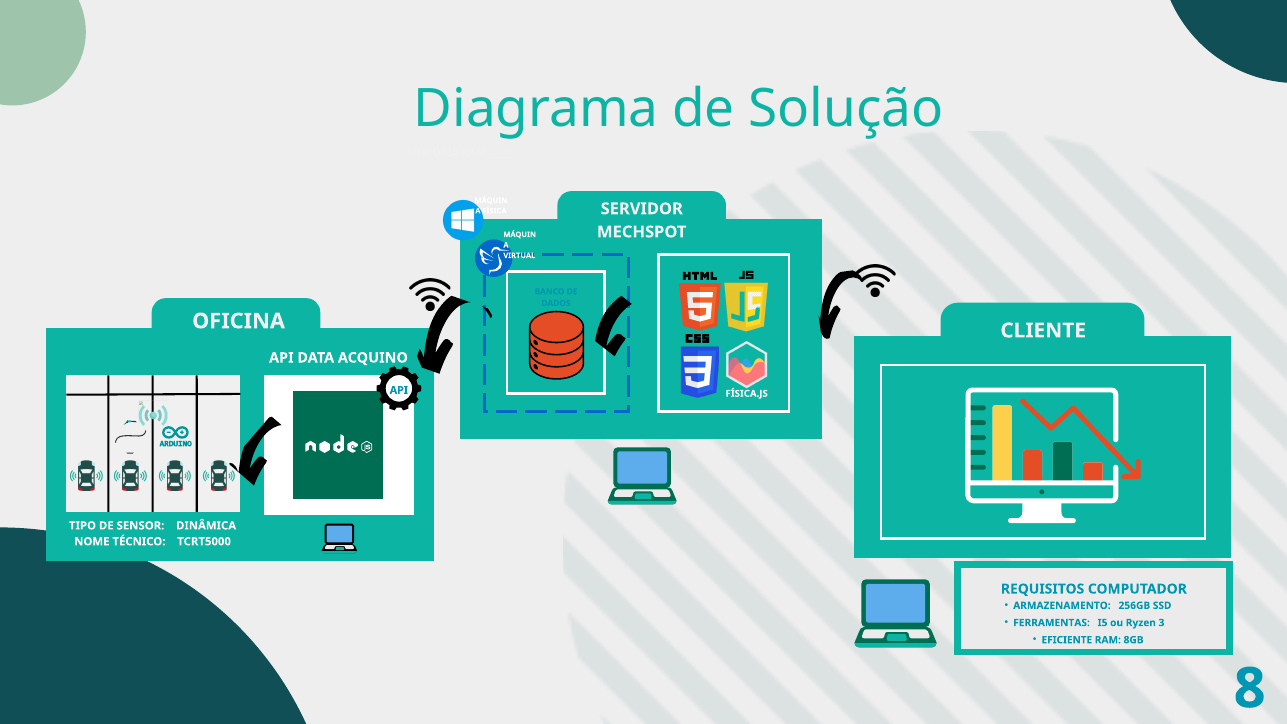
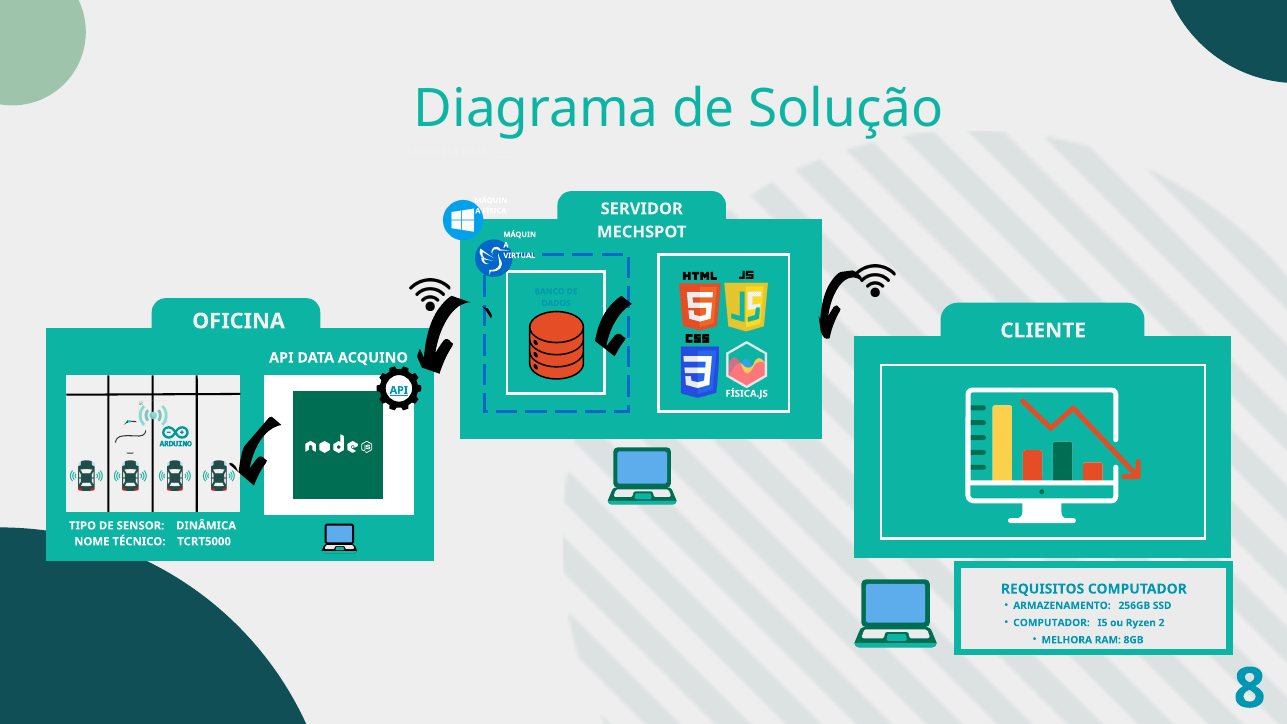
API at (399, 390) underline: none -> present
FERRAMENTAS at (1052, 623): FERRAMENTAS -> COMPUTADOR
3: 3 -> 2
EFICIENTE: EFICIENTE -> MELHORA
